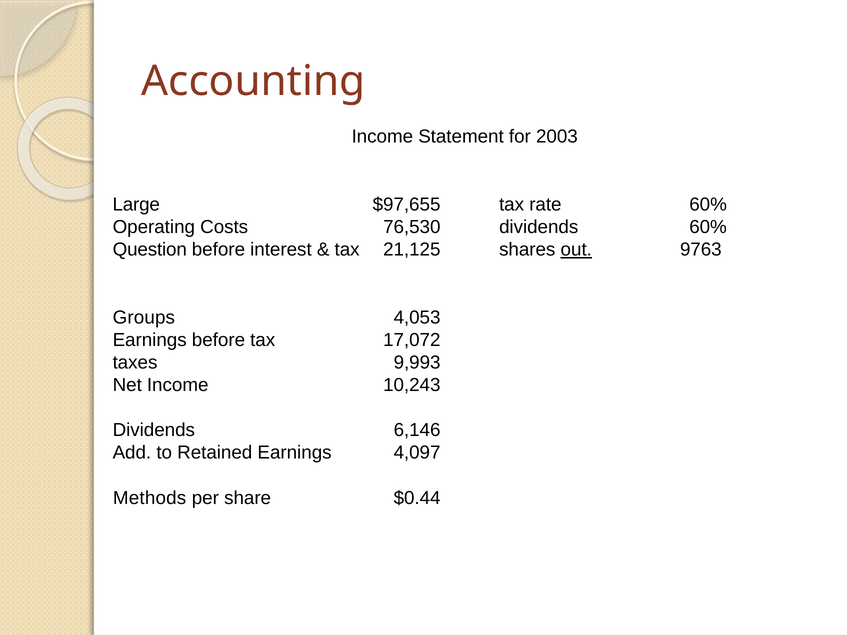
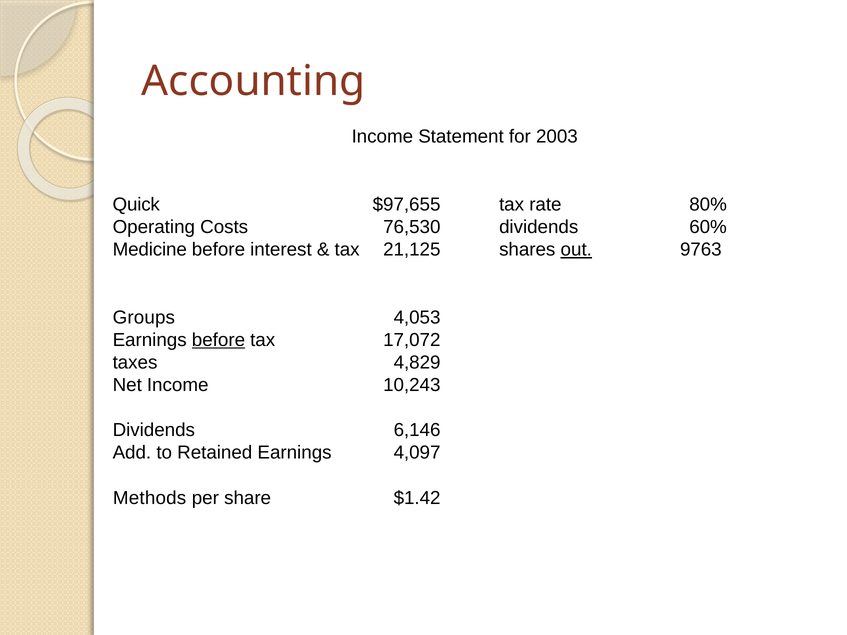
Large: Large -> Quick
rate 60%: 60% -> 80%
Question: Question -> Medicine
before at (218, 340) underline: none -> present
9,993: 9,993 -> 4,829
$0.44: $0.44 -> $1.42
